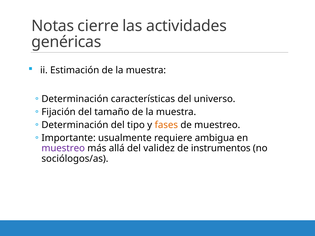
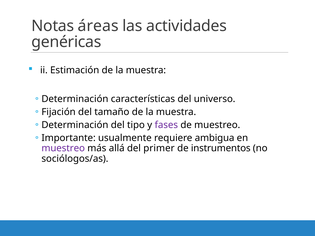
cierre: cierre -> áreas
fases colour: orange -> purple
validez: validez -> primer
